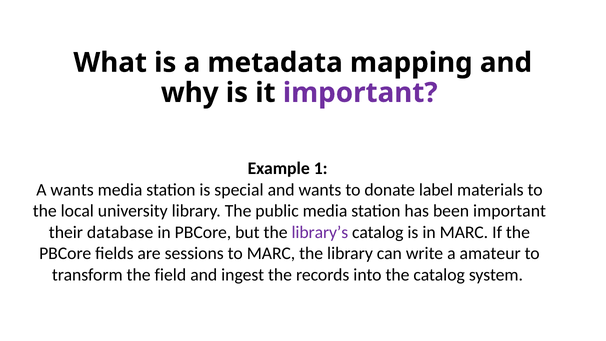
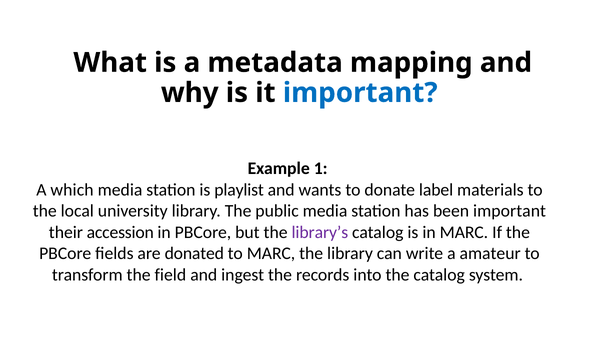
important at (360, 93) colour: purple -> blue
A wants: wants -> which
special: special -> playlist
database: database -> accession
sessions: sessions -> donated
